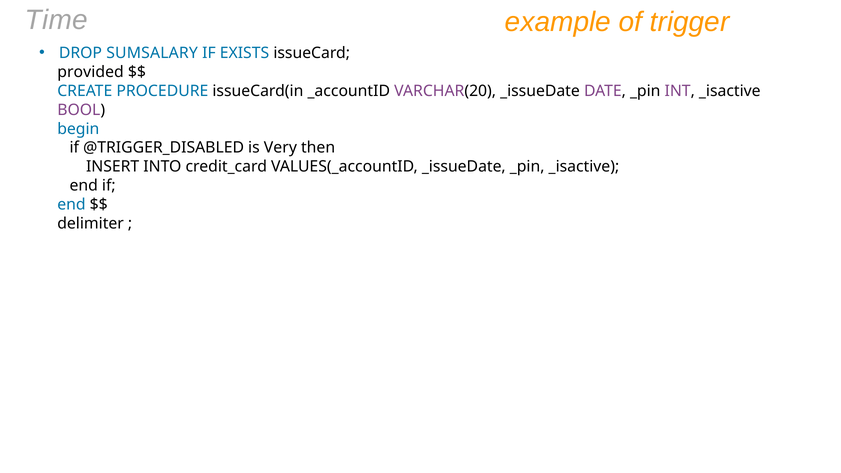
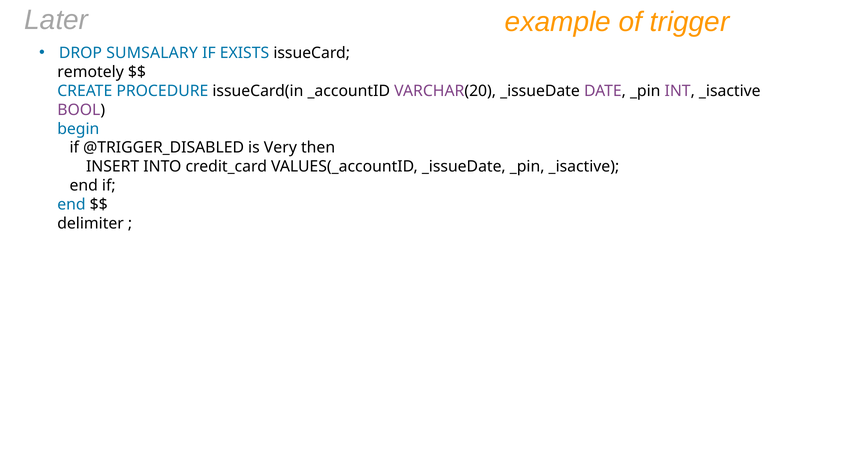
Time: Time -> Later
provided: provided -> remotely
